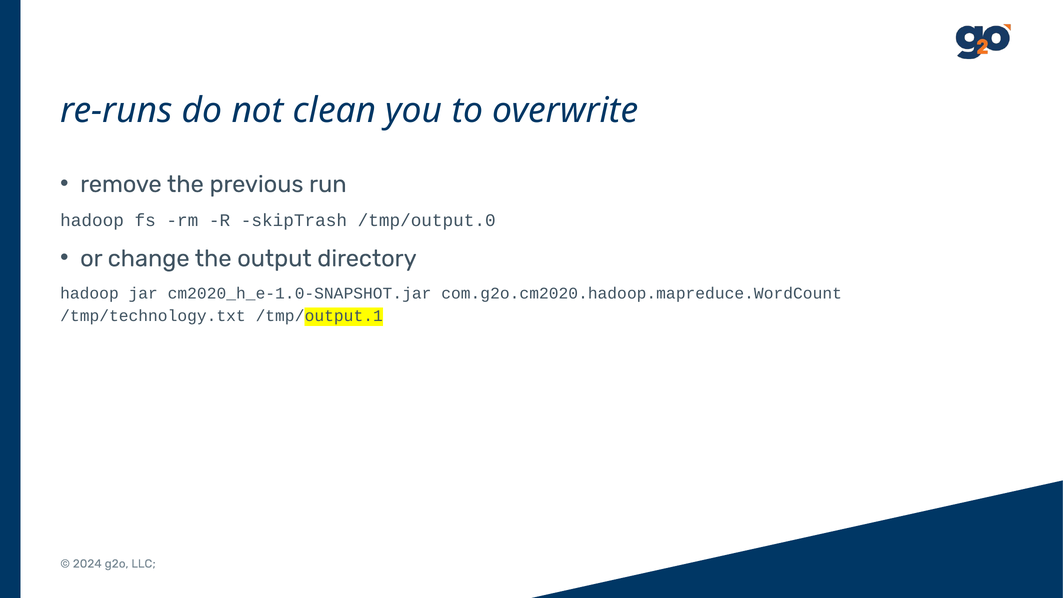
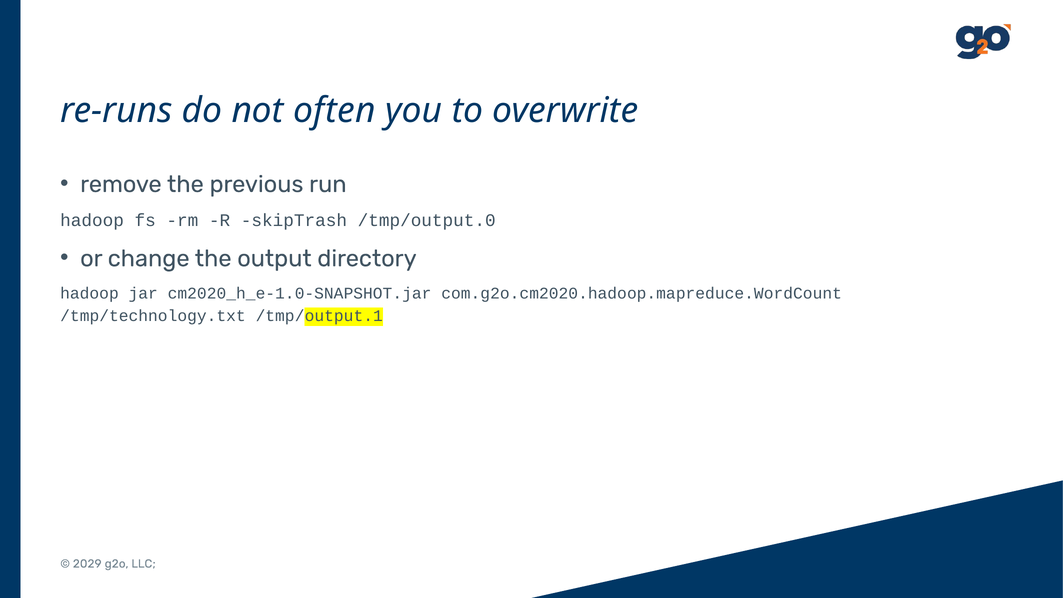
clean: clean -> often
2024: 2024 -> 2029
